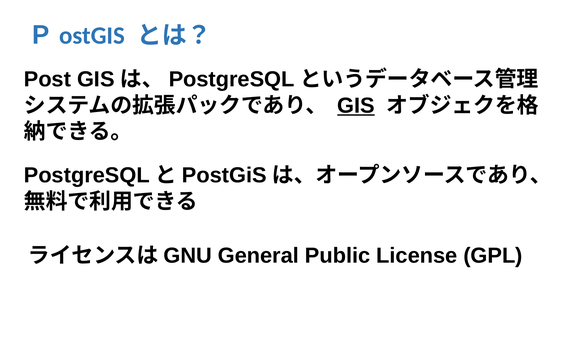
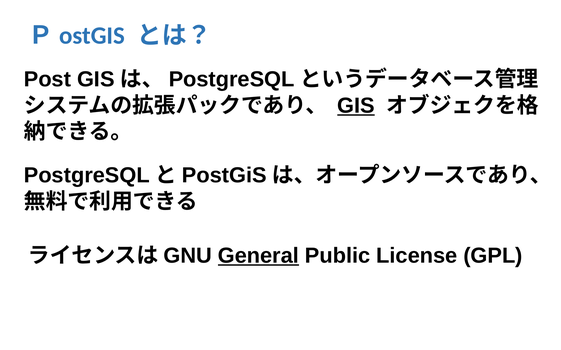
General underline: none -> present
